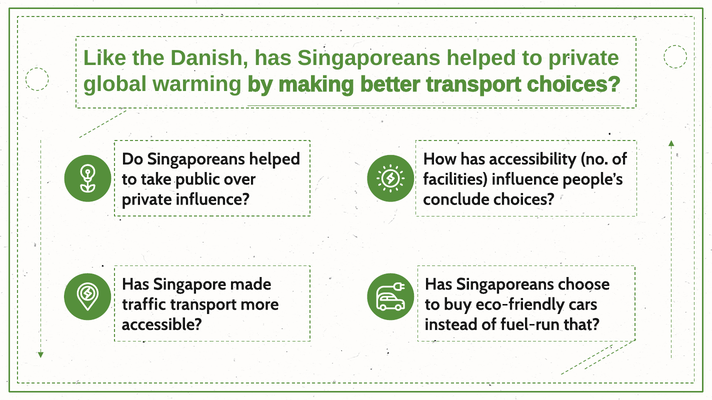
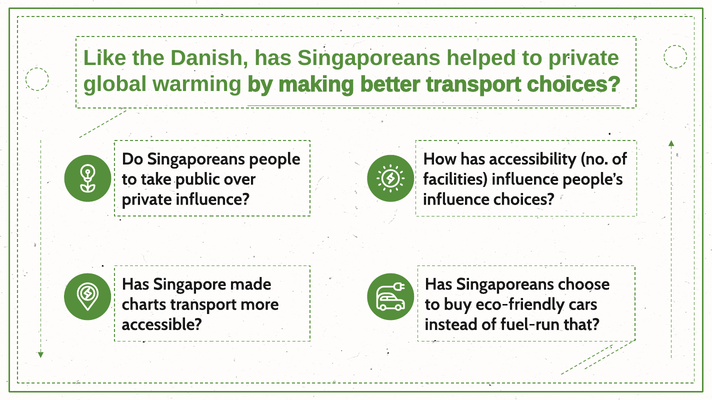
Do Singaporeans helped: helped -> people
conclude at (456, 200): conclude -> influence
traffic: traffic -> charts
